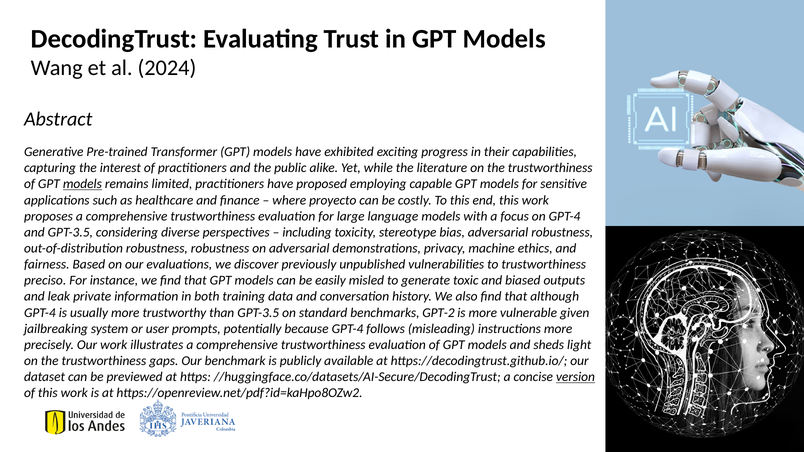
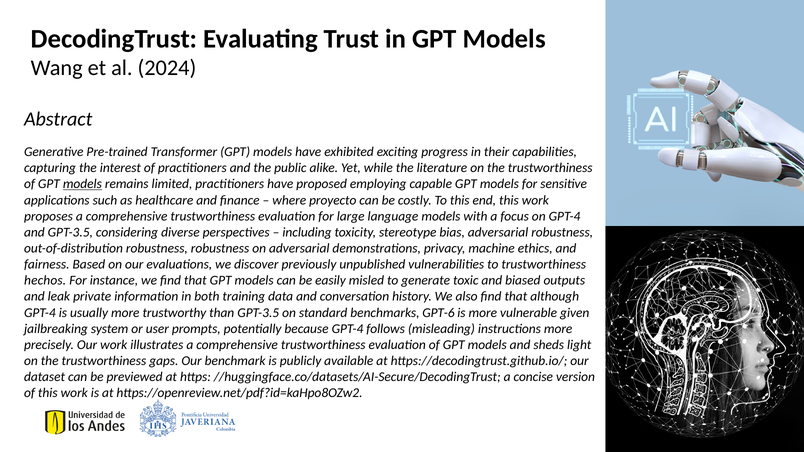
preciso: preciso -> hechos
GPT-2: GPT-2 -> GPT-6
version underline: present -> none
